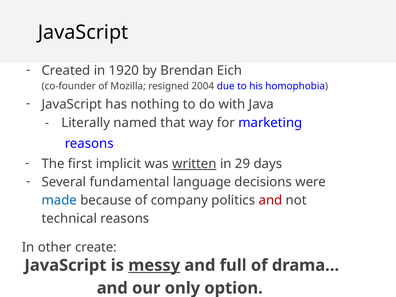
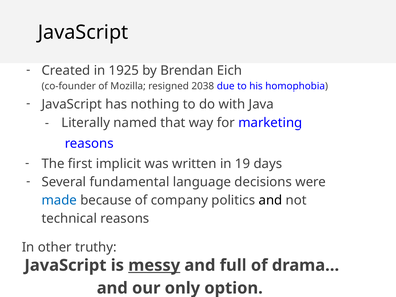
1920: 1920 -> 1925
2004: 2004 -> 2038
written underline: present -> none
29: 29 -> 19
and at (270, 200) colour: red -> black
create: create -> truthy
